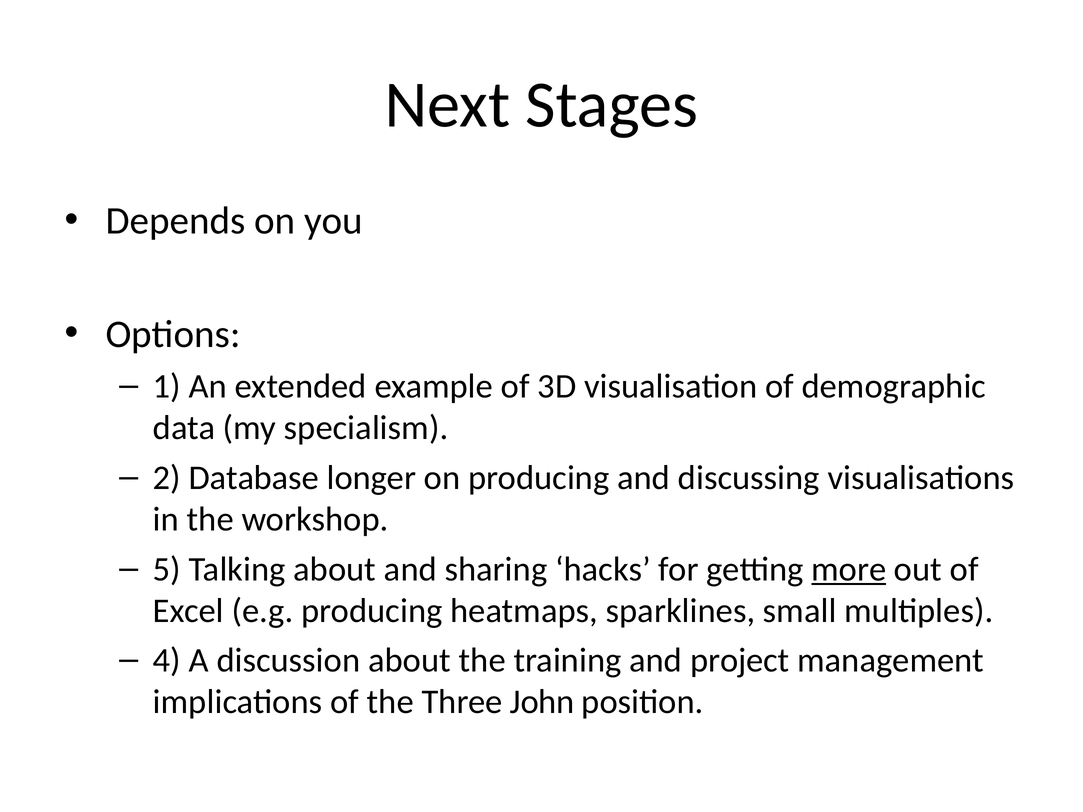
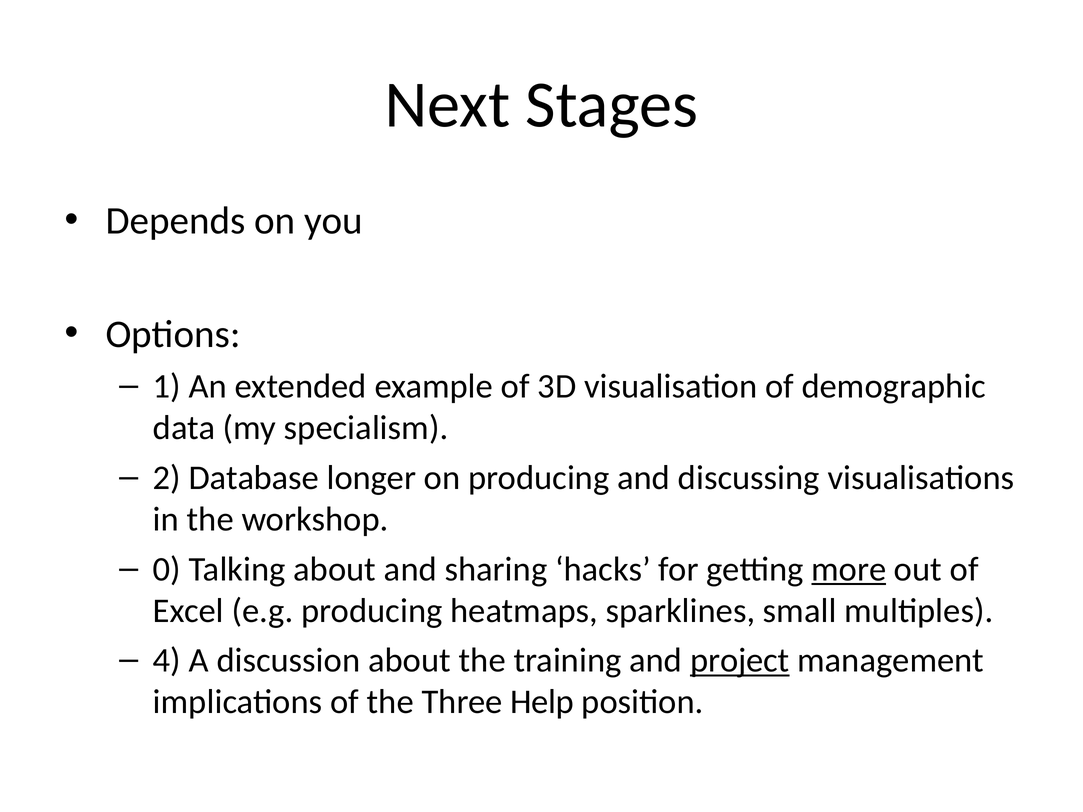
5: 5 -> 0
project underline: none -> present
John: John -> Help
